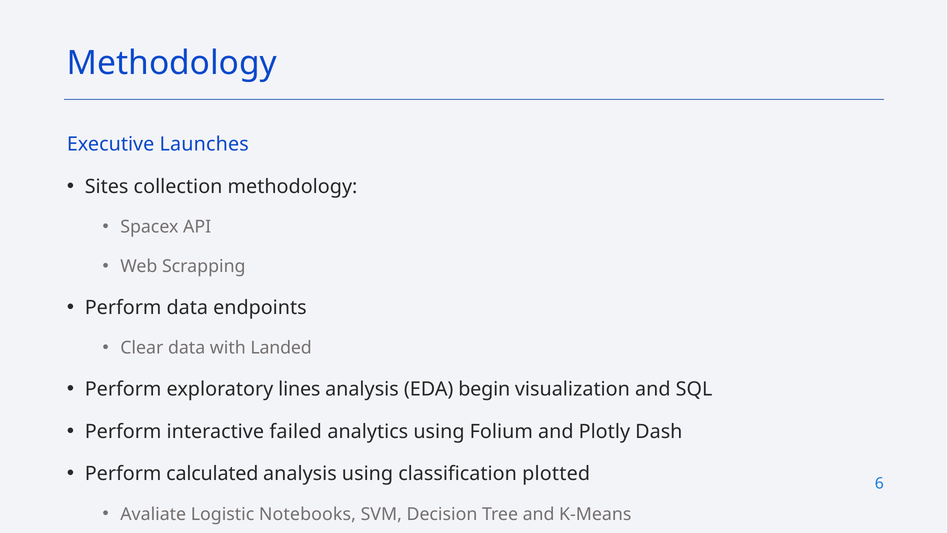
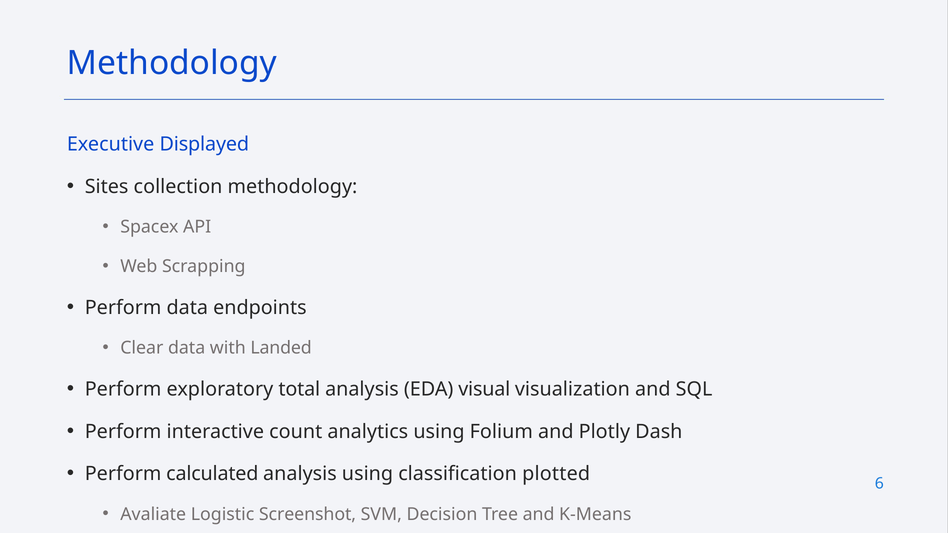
Launches: Launches -> Displayed
lines: lines -> total
begin: begin -> visual
failed: failed -> count
Notebooks: Notebooks -> Screenshot
